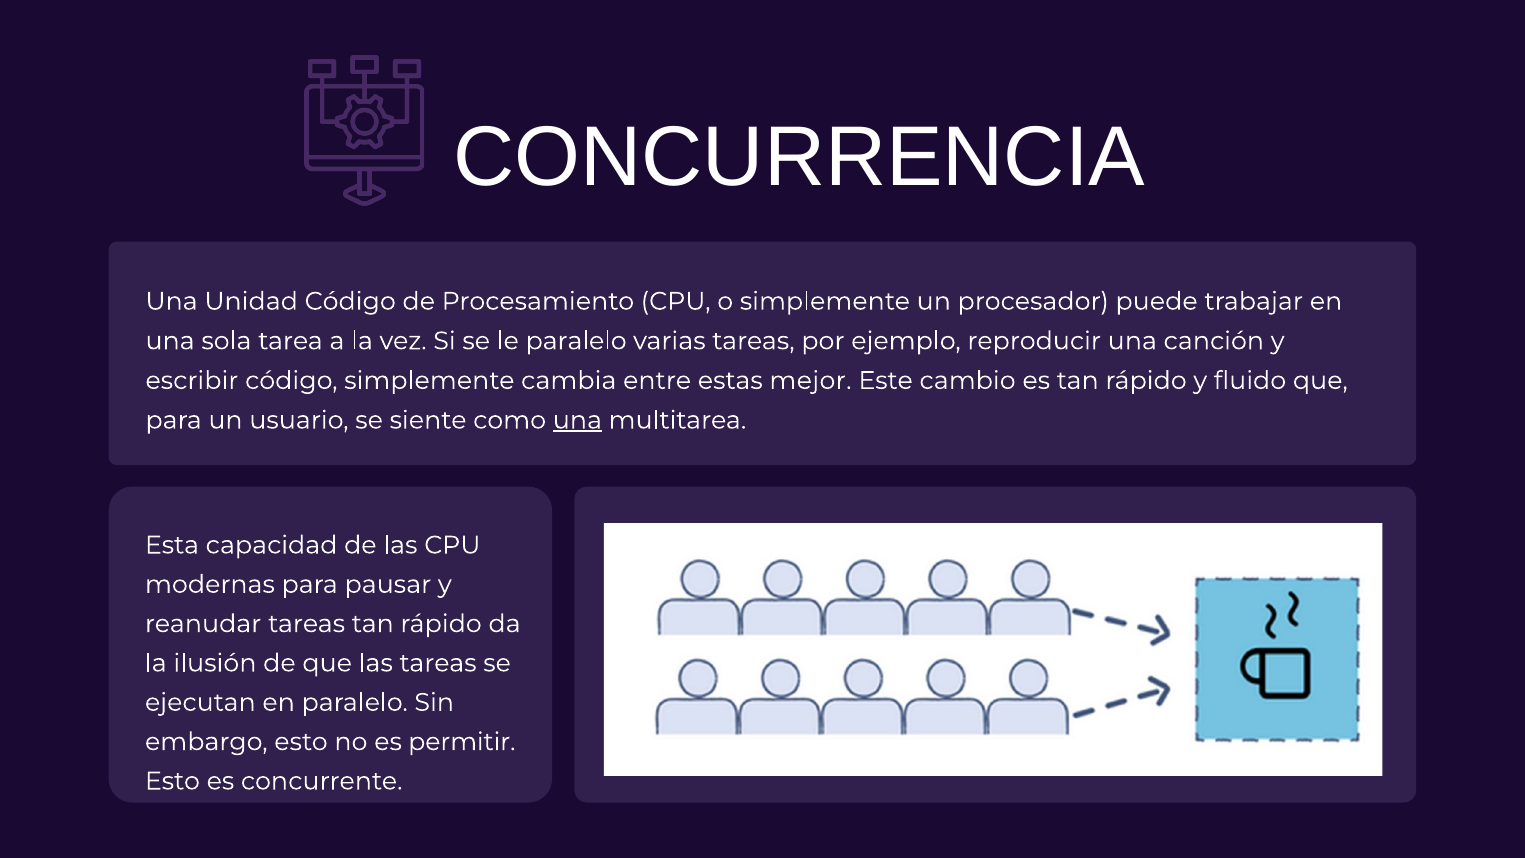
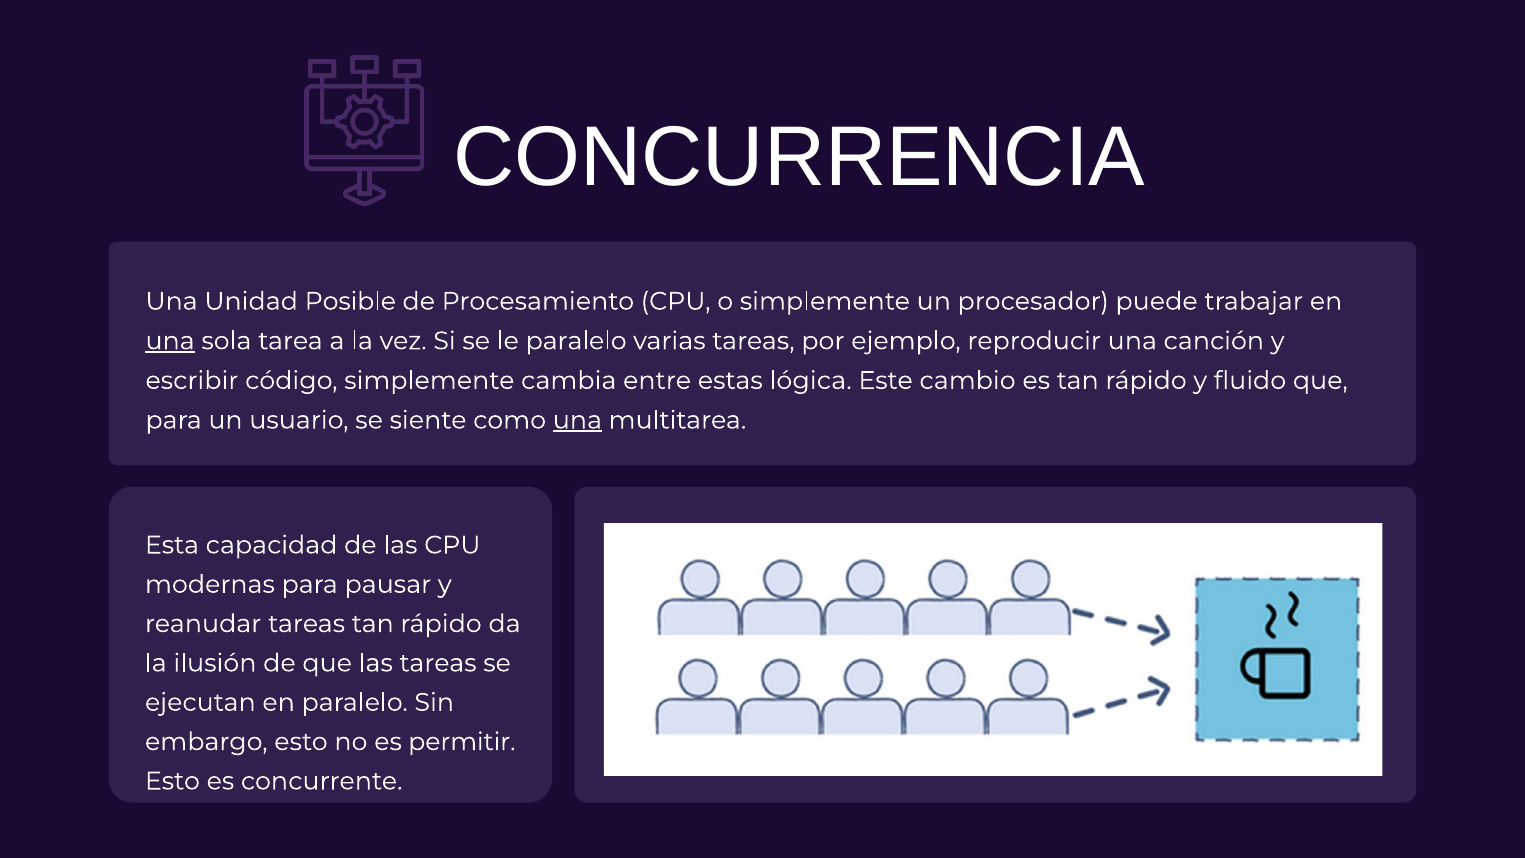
Unidad Código: Código -> Posible
una at (170, 341) underline: none -> present
mejor: mejor -> lógica
